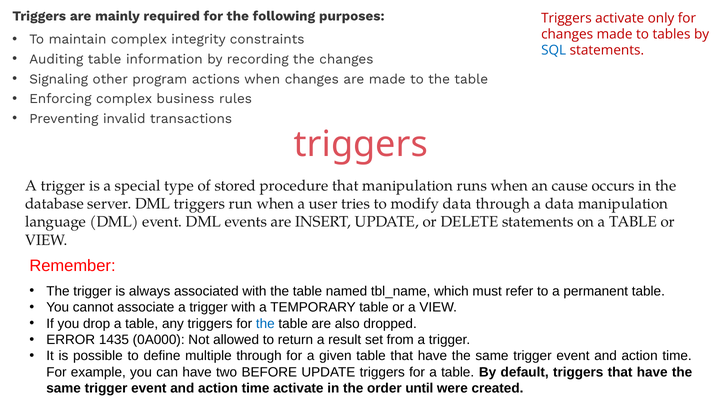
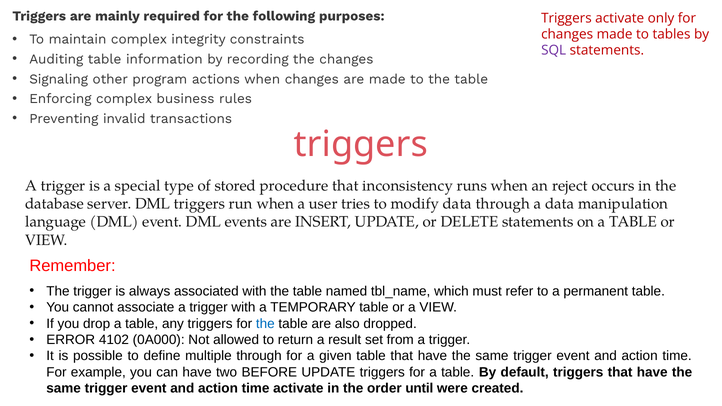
SQL colour: blue -> purple
that manipulation: manipulation -> inconsistency
cause: cause -> reject
1435: 1435 -> 4102
